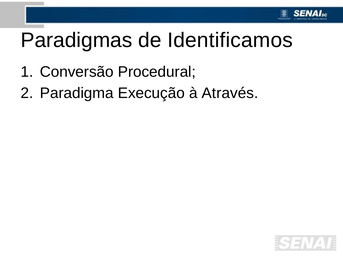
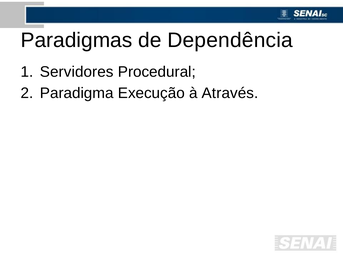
Identificamos: Identificamos -> Dependência
Conversão: Conversão -> Servidores
